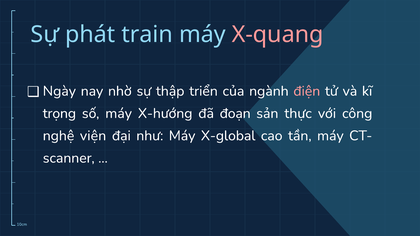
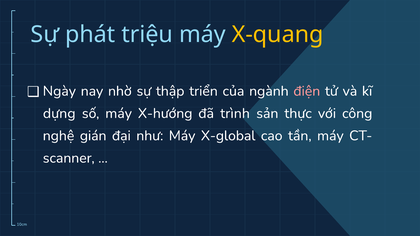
train: train -> triệu
X-quang colour: pink -> yellow
trọng: trọng -> dựng
đoạn: đoạn -> trình
viện: viện -> gián
